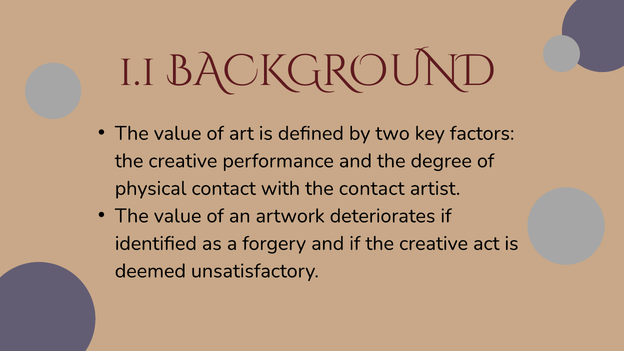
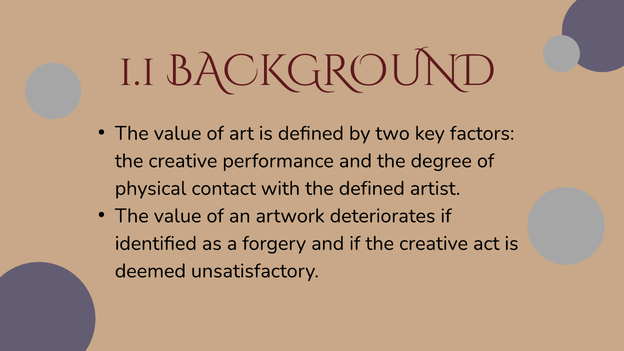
the contact: contact -> defined
